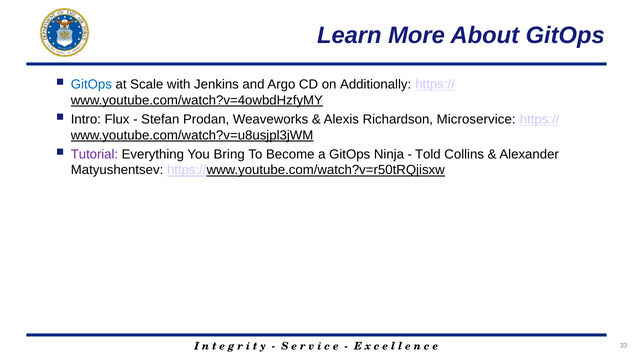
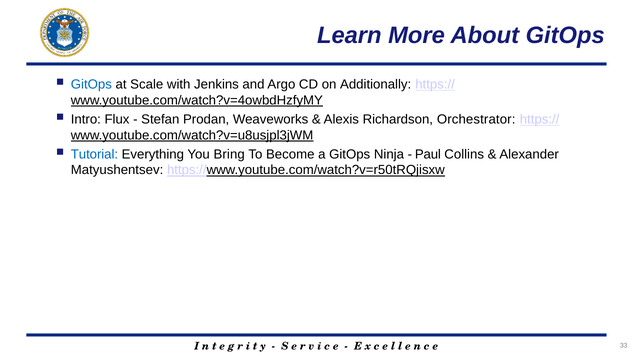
Microservice: Microservice -> Orchestrator
Tutorial colour: purple -> blue
Told: Told -> Paul
